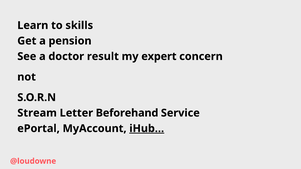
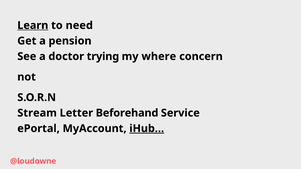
Learn underline: none -> present
skills: skills -> need
result: result -> trying
expert: expert -> where
